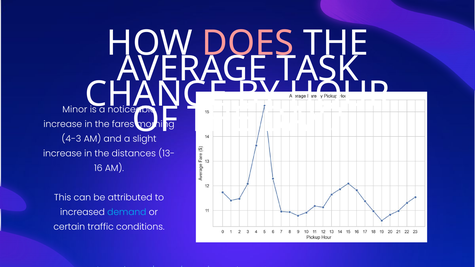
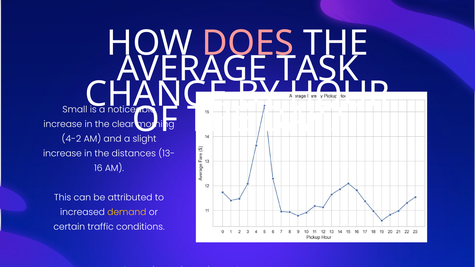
Minor: Minor -> Small
fares: fares -> clear
4-3: 4-3 -> 4-2
demand colour: light blue -> yellow
